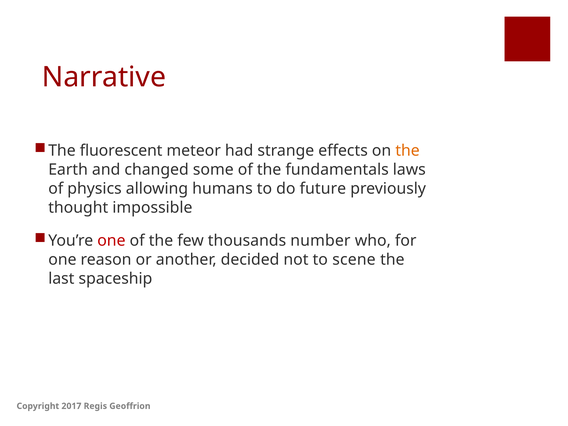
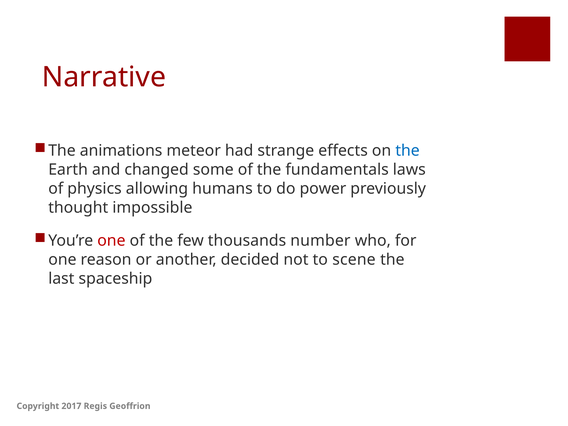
fluorescent: fluorescent -> animations
the at (408, 151) colour: orange -> blue
future: future -> power
